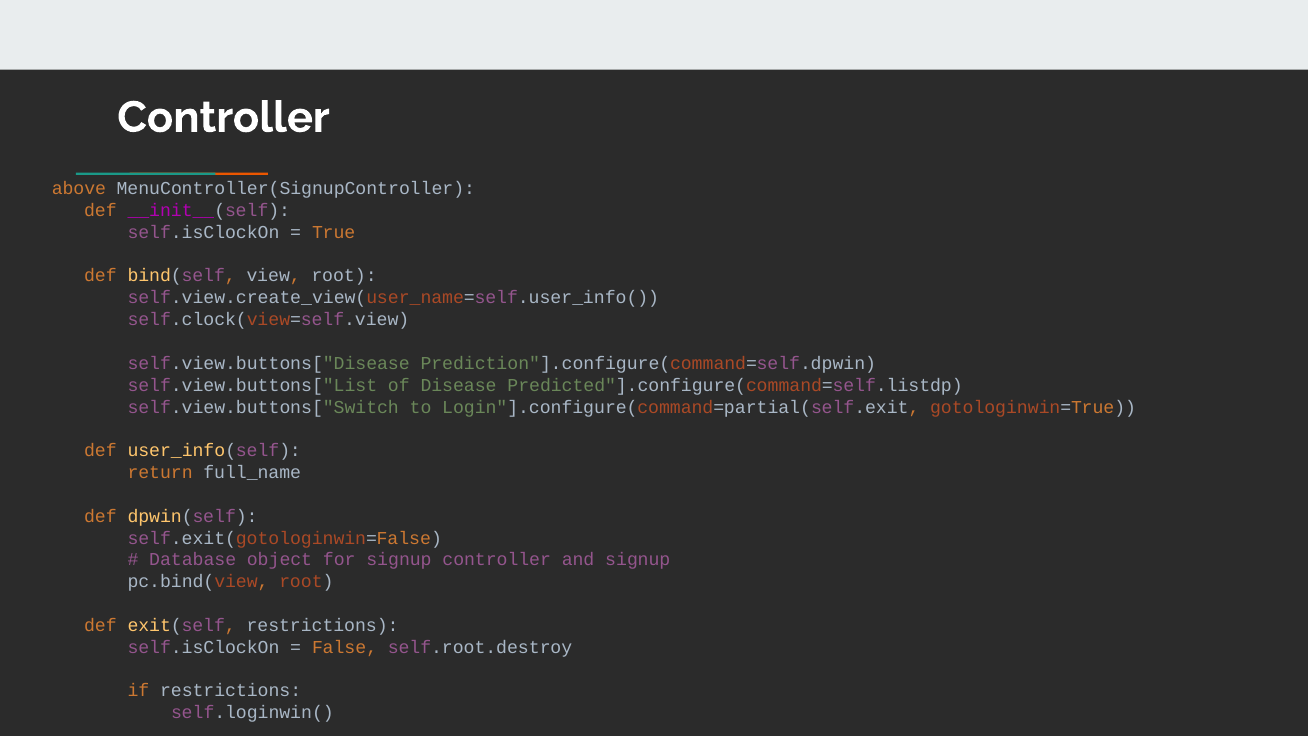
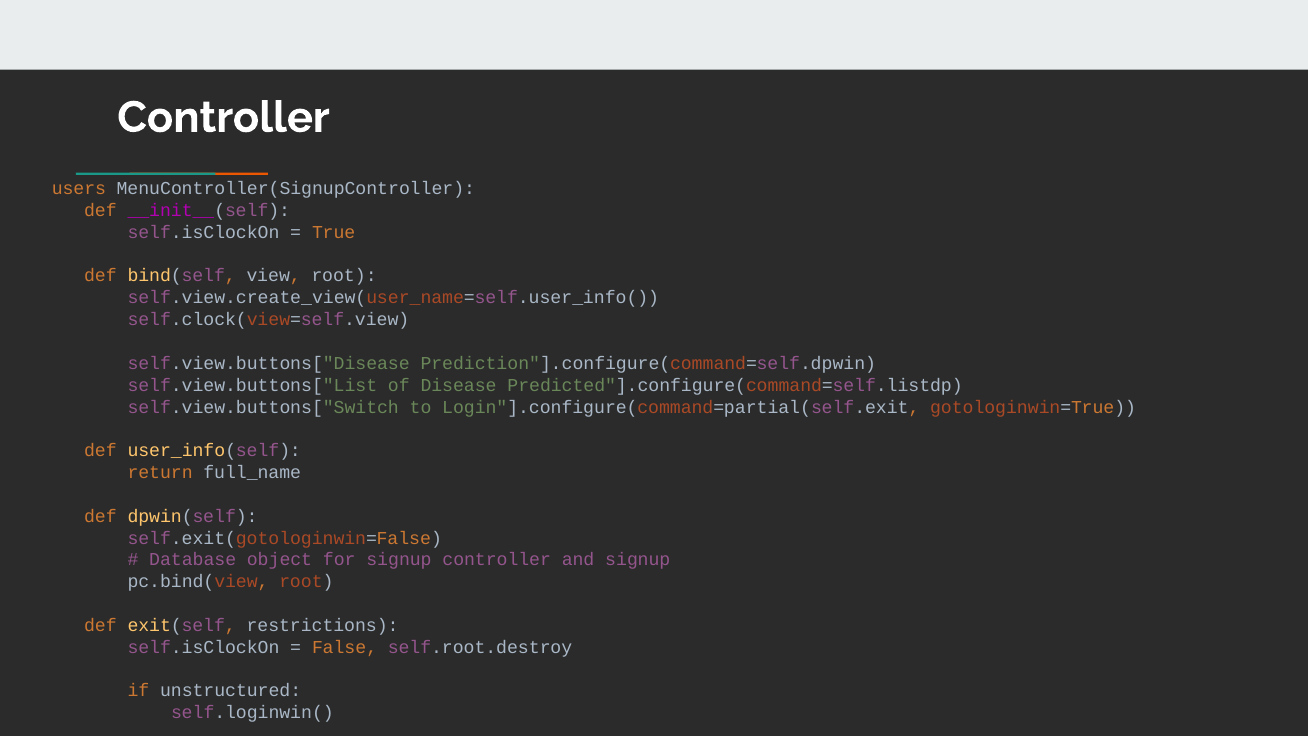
above: above -> users
if restrictions: restrictions -> unstructured
